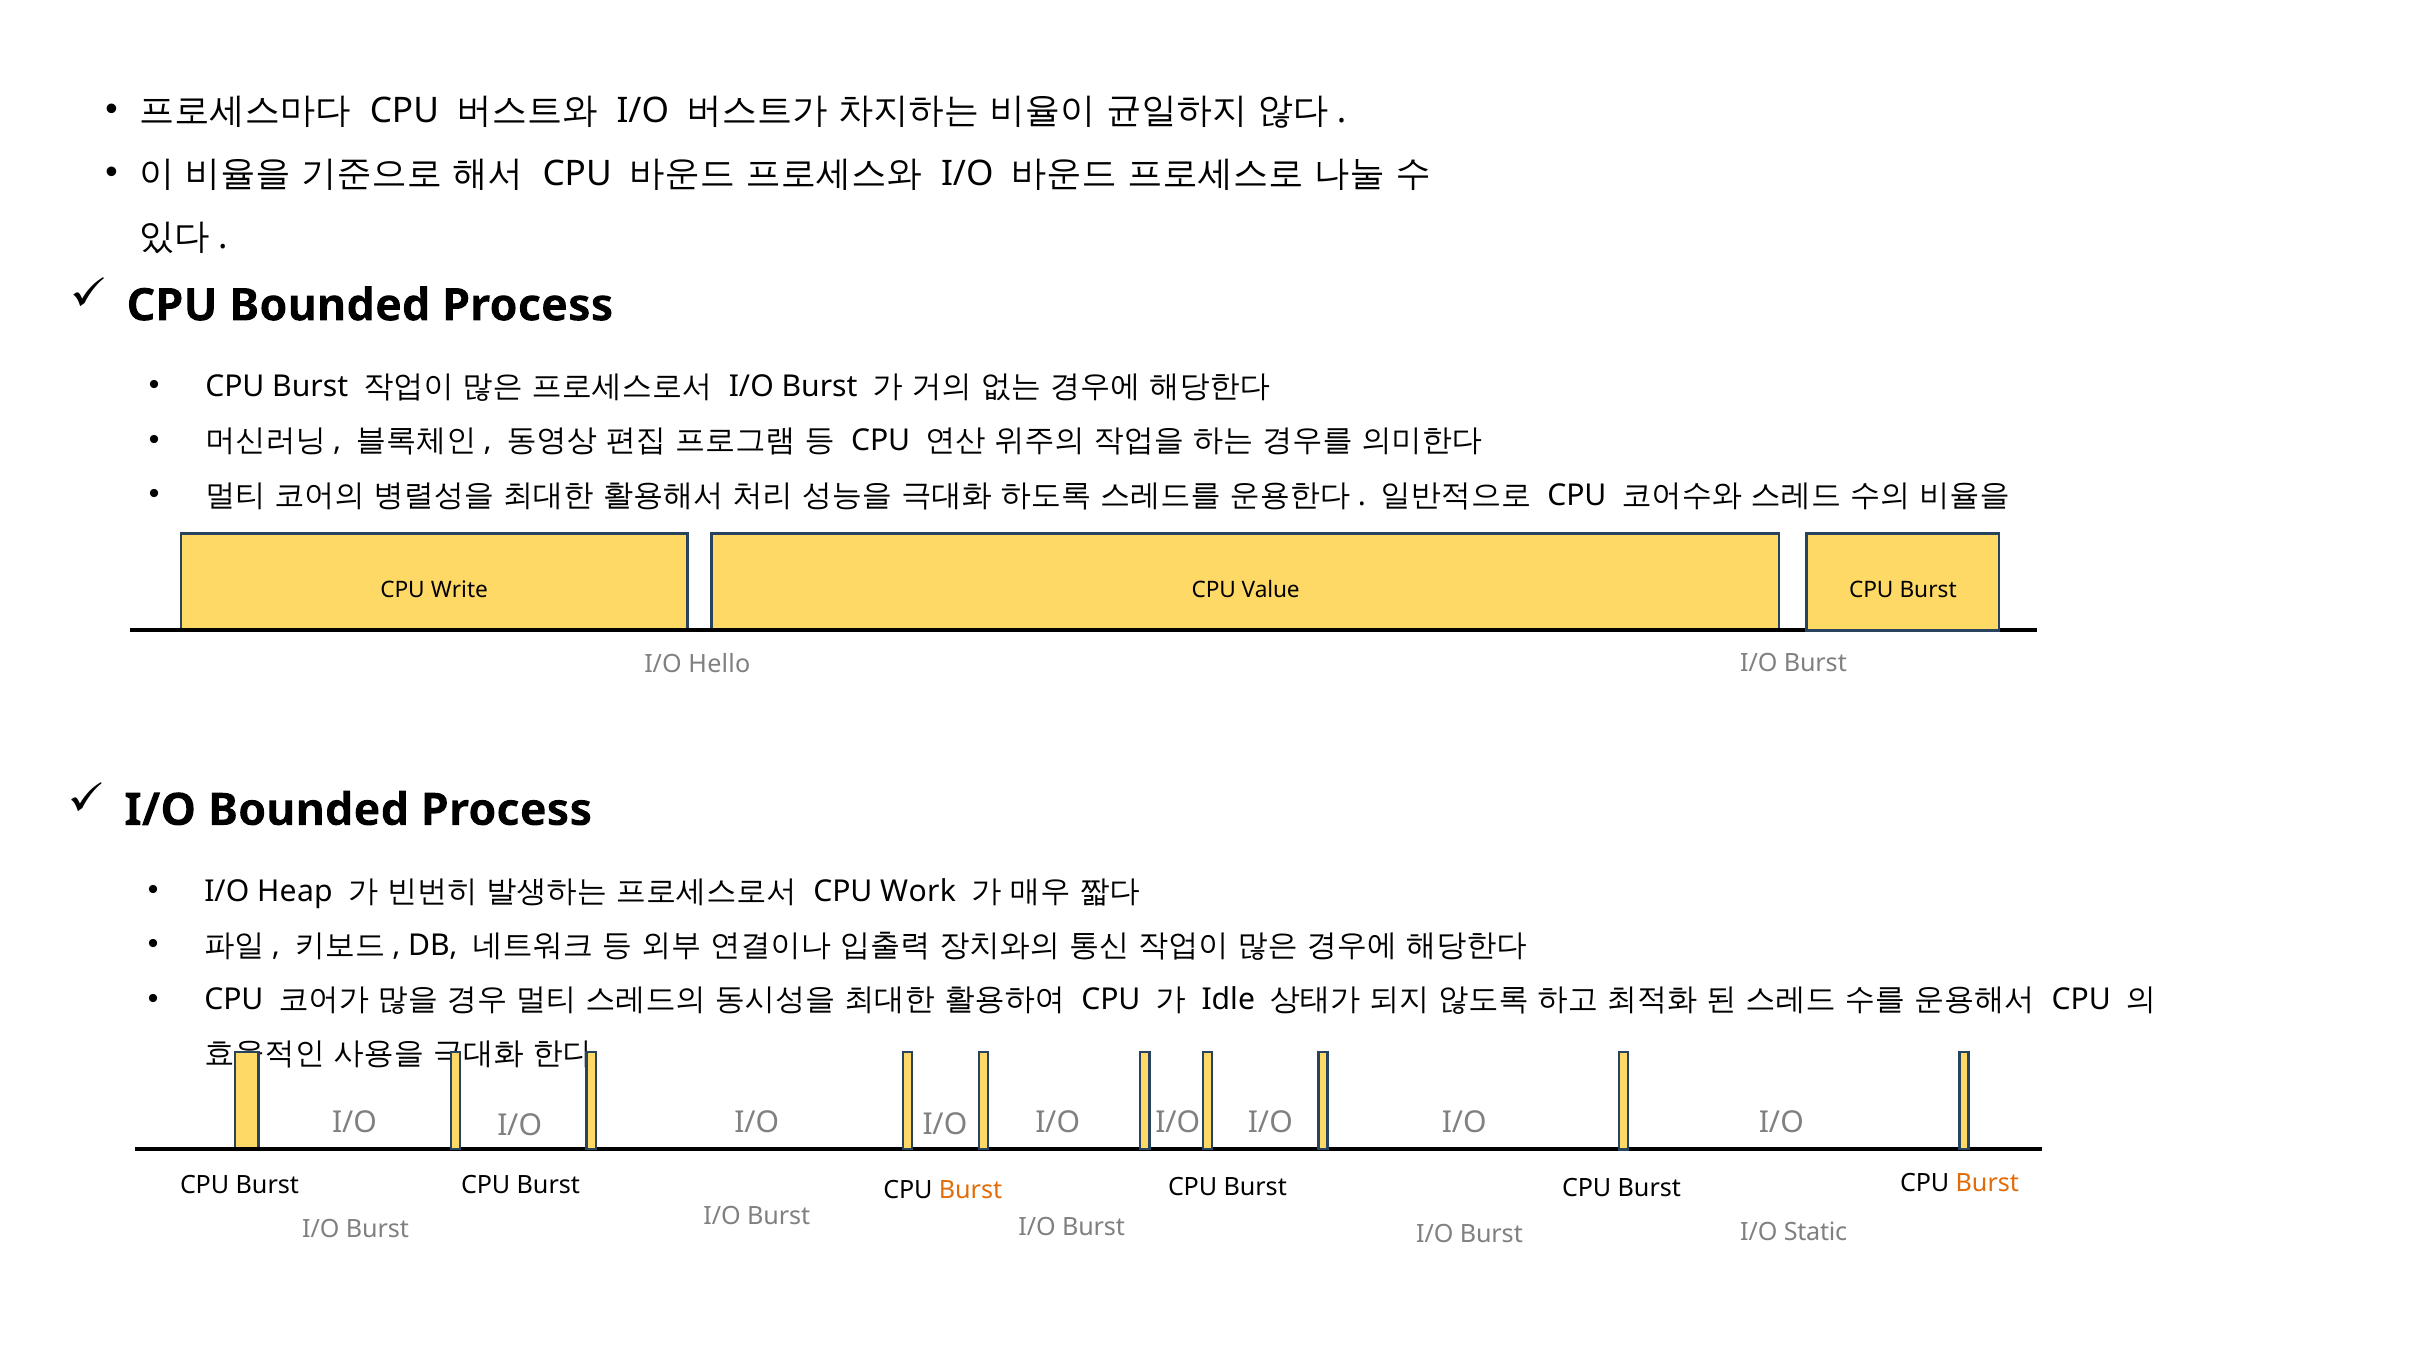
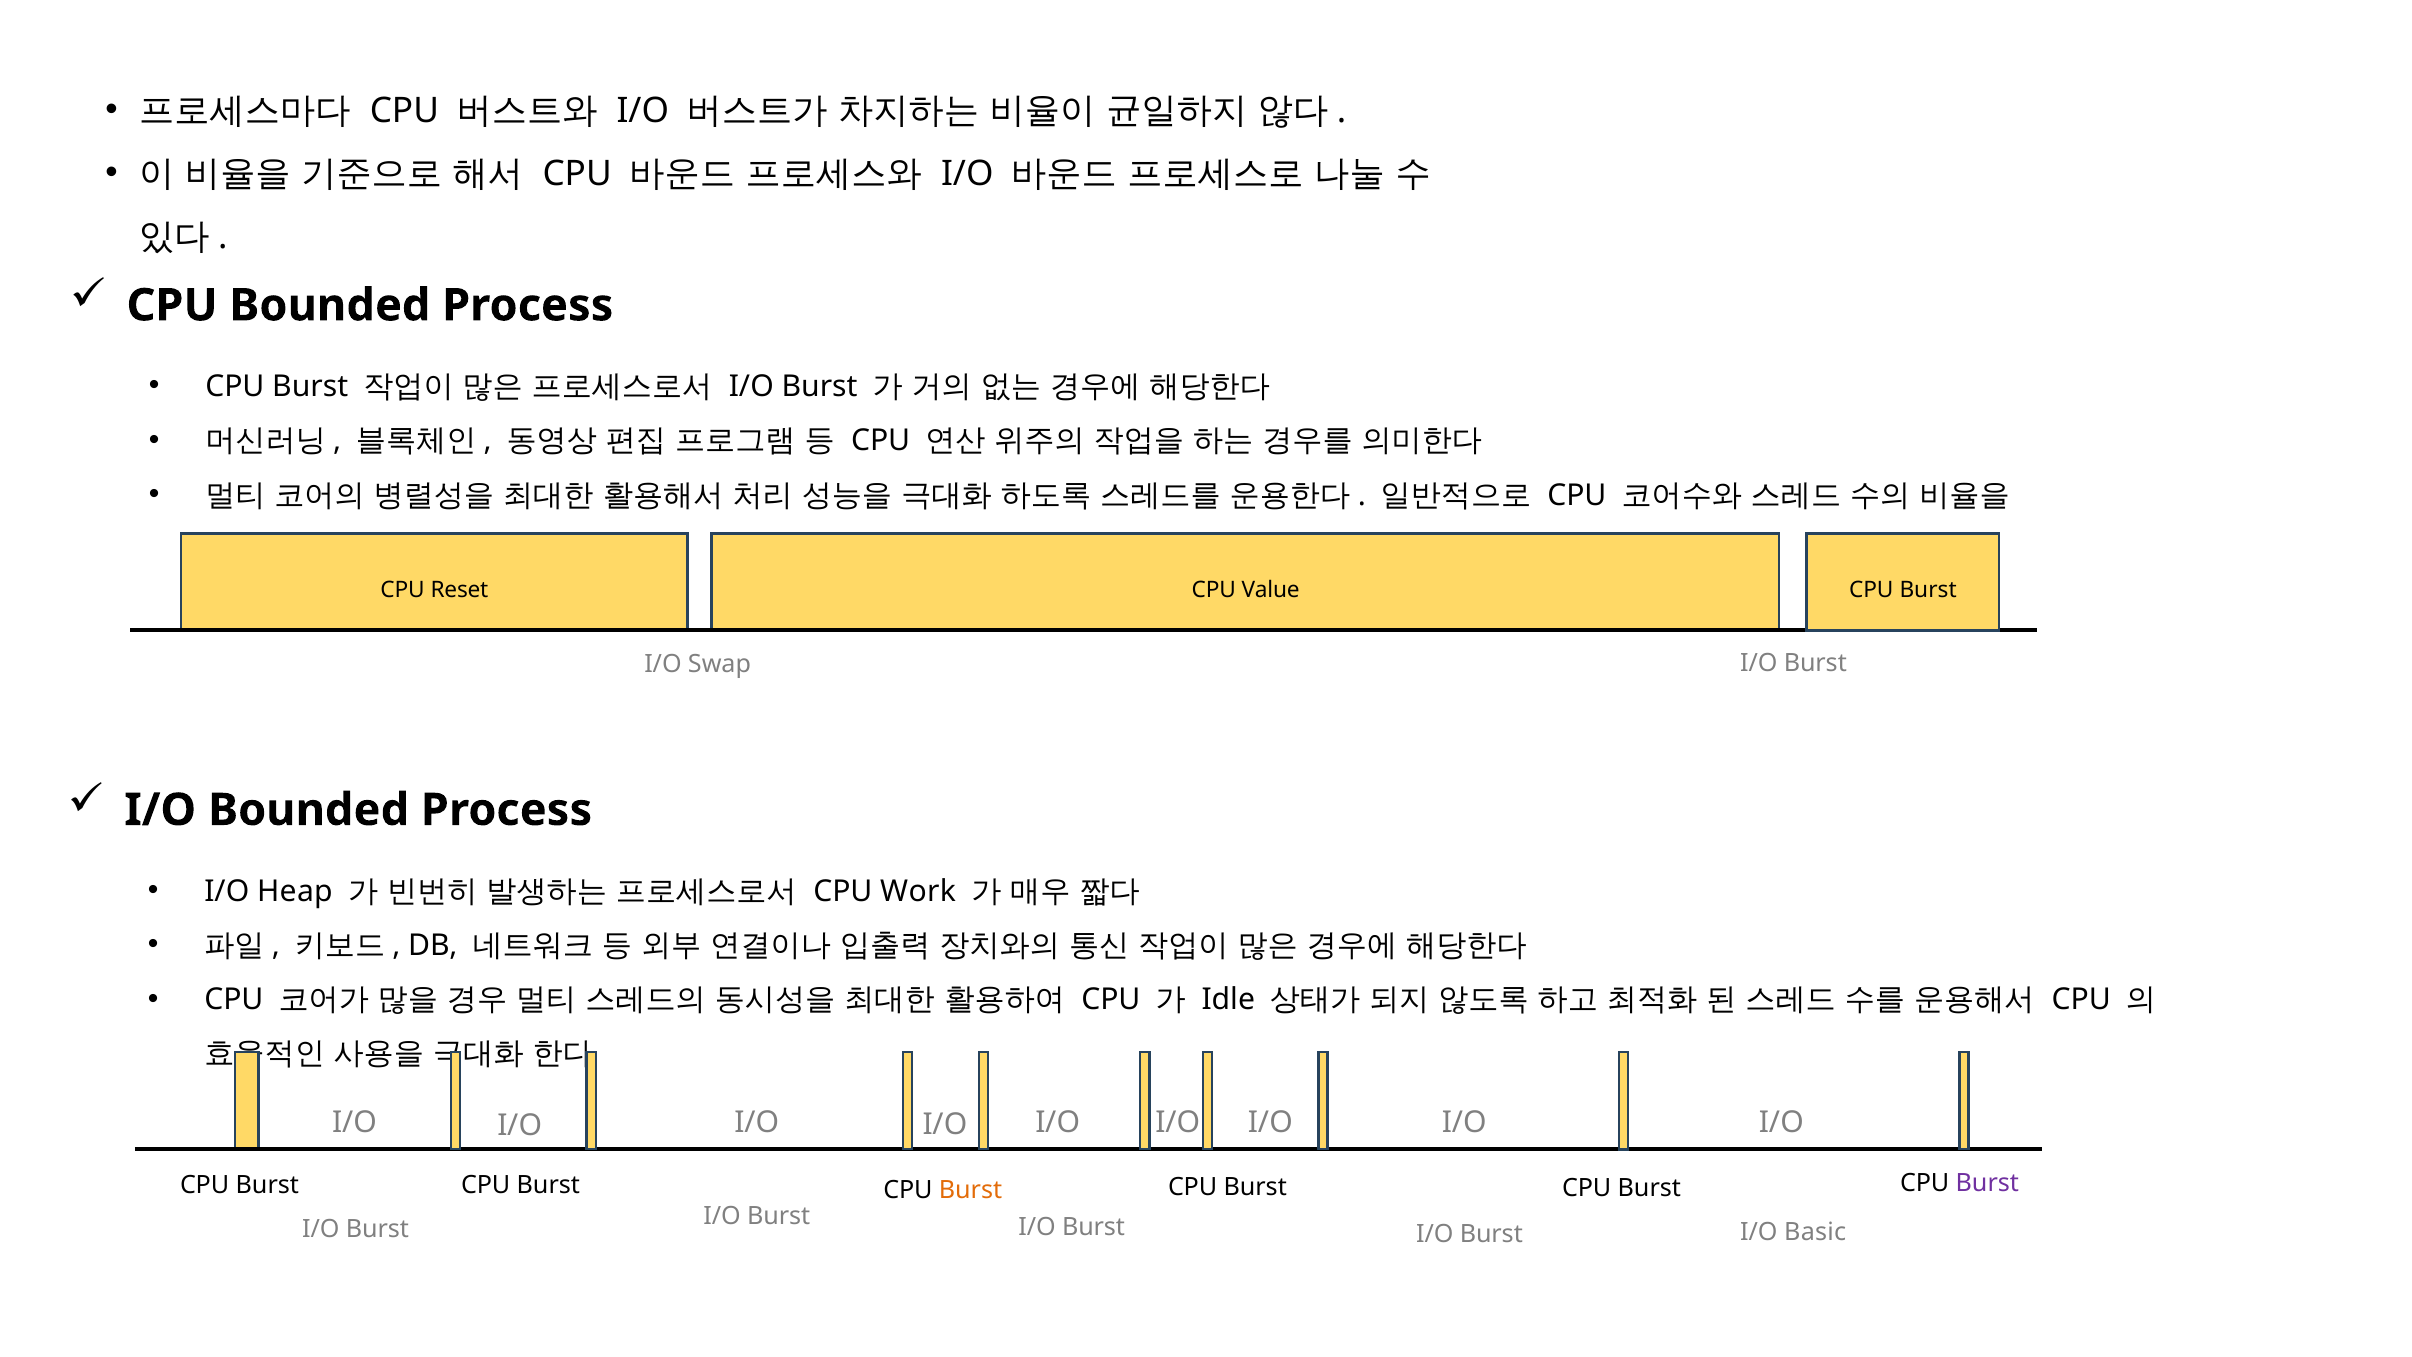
Write: Write -> Reset
Hello: Hello -> Swap
Burst at (1987, 1183) colour: orange -> purple
Static: Static -> Basic
